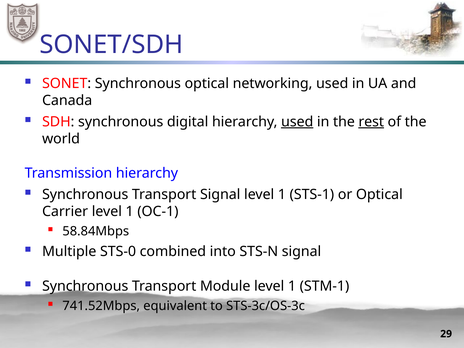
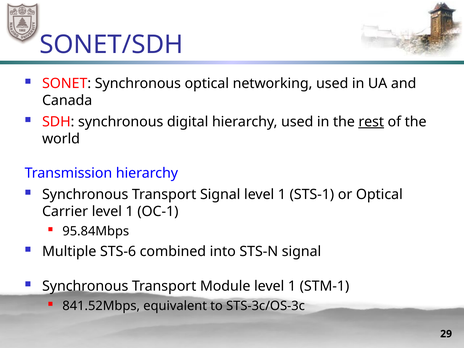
used at (297, 122) underline: present -> none
58.84Mbps: 58.84Mbps -> 95.84Mbps
STS-0: STS-0 -> STS-6
741.52Mbps: 741.52Mbps -> 841.52Mbps
